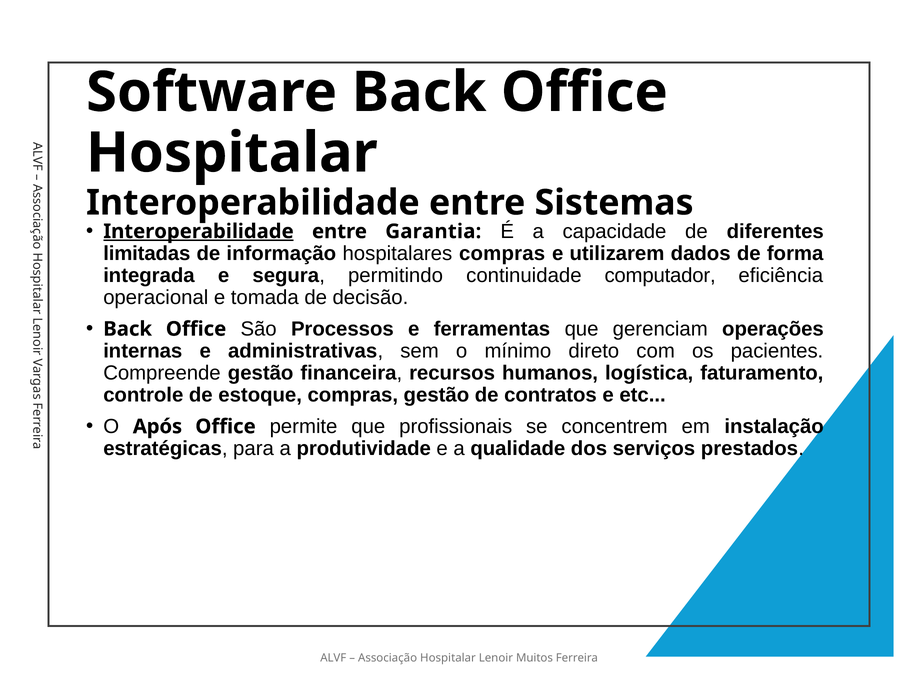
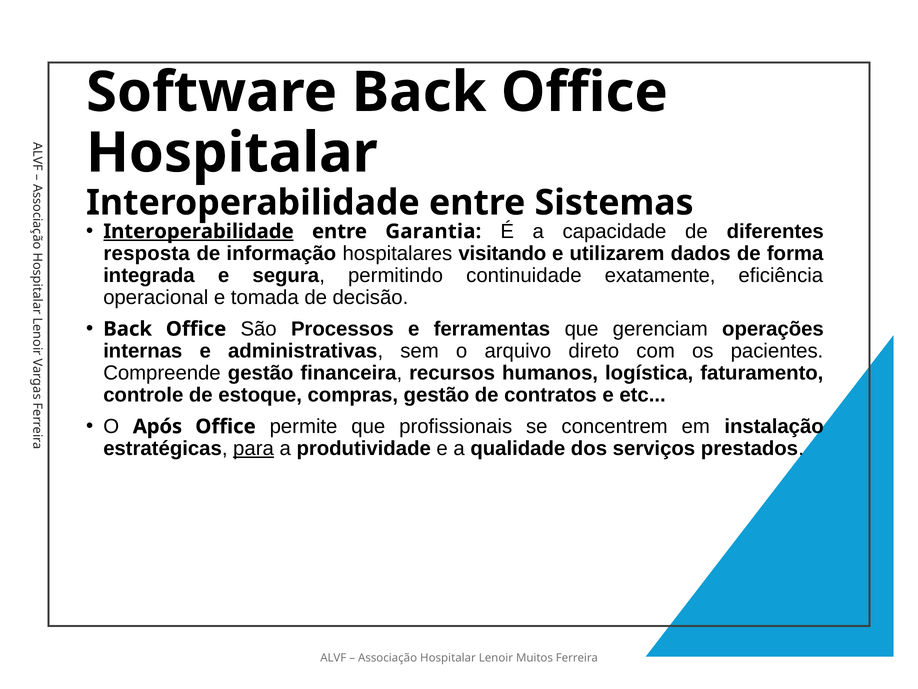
limitadas: limitadas -> resposta
hospitalares compras: compras -> visitando
computador: computador -> exatamente
mínimo: mínimo -> arquivo
para underline: none -> present
